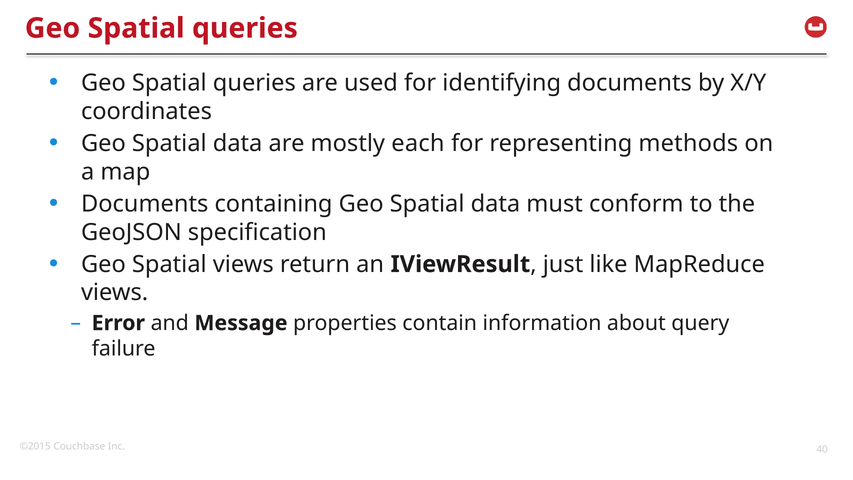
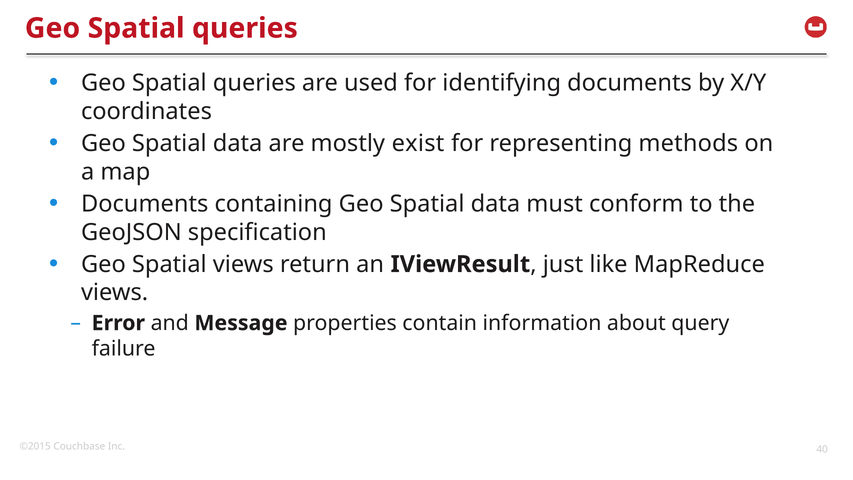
each: each -> exist
